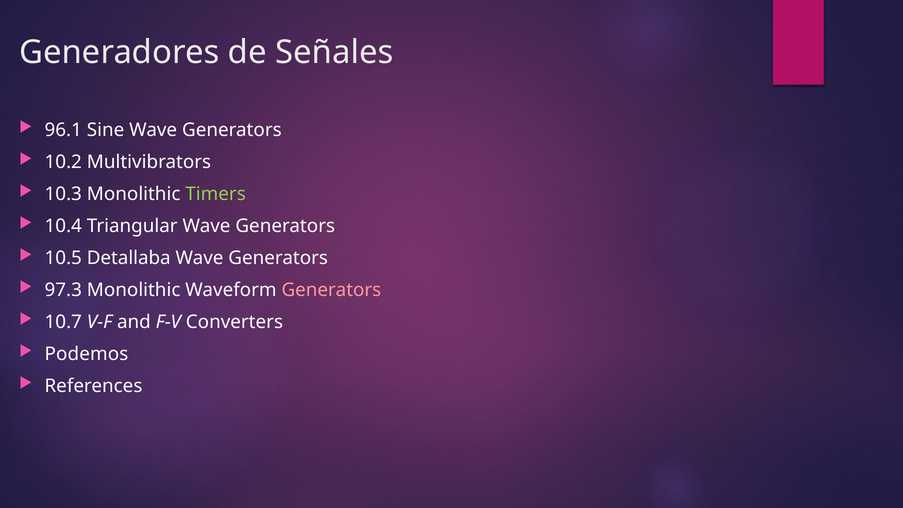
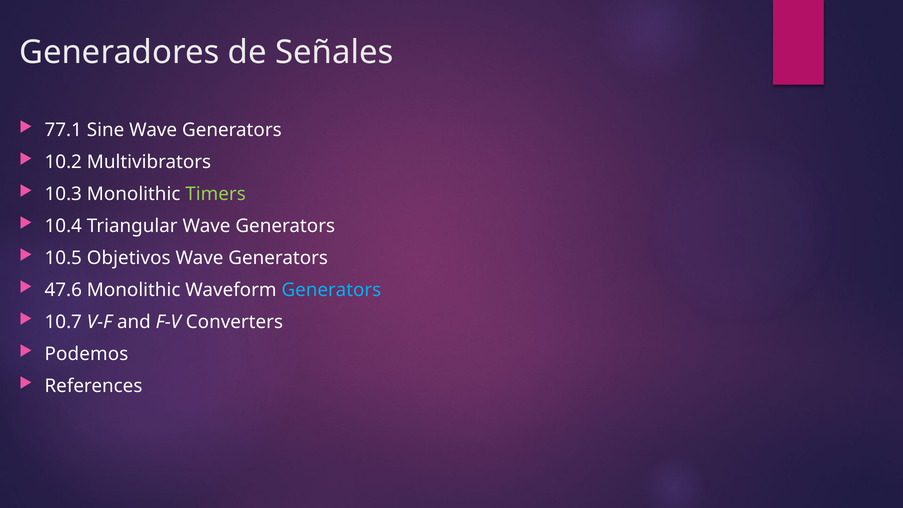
96.1: 96.1 -> 77.1
Detallaba: Detallaba -> Objetivos
97.3: 97.3 -> 47.6
Generators at (331, 290) colour: pink -> light blue
